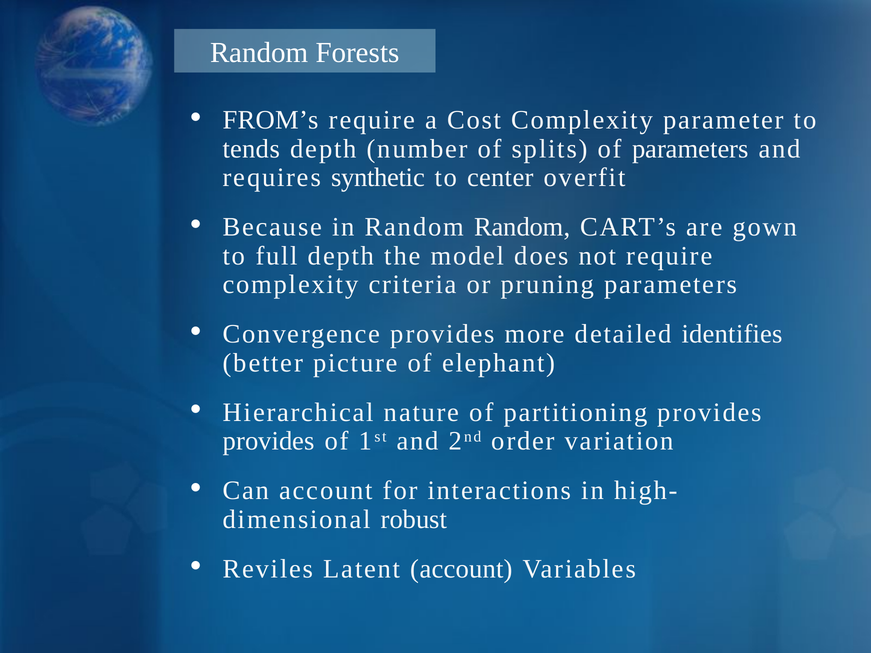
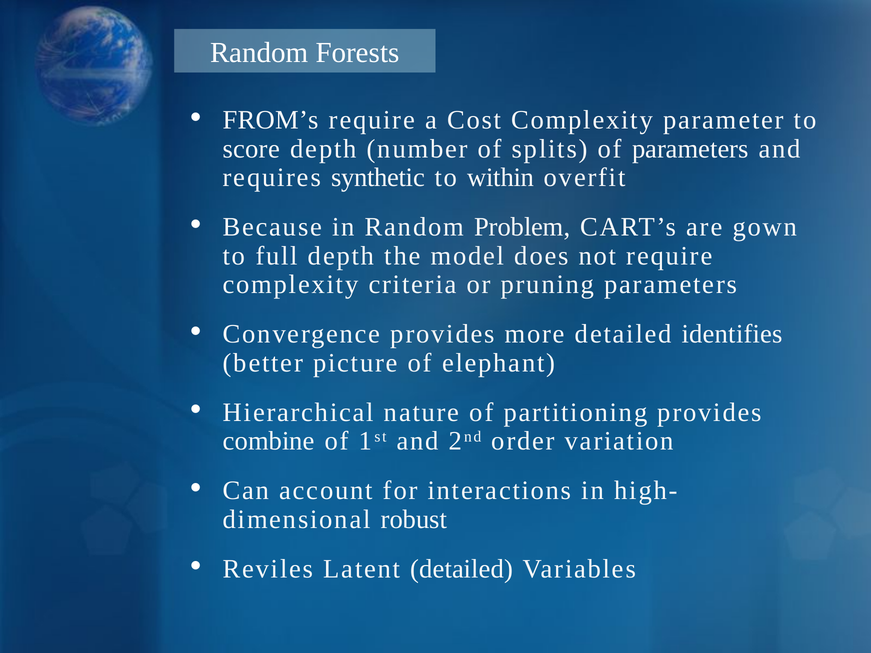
tends: tends -> score
center: center -> within
Random Random: Random -> Problem
provides at (269, 441): provides -> combine
Latent account: account -> detailed
